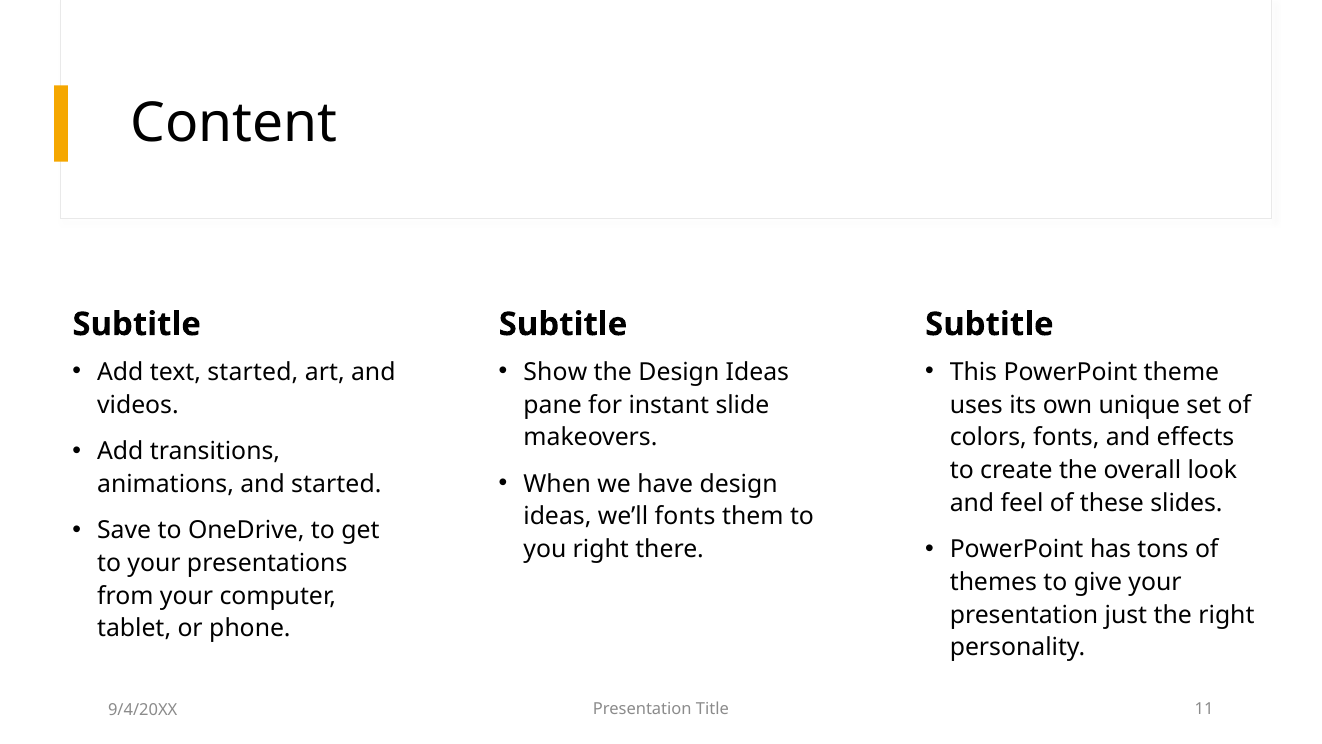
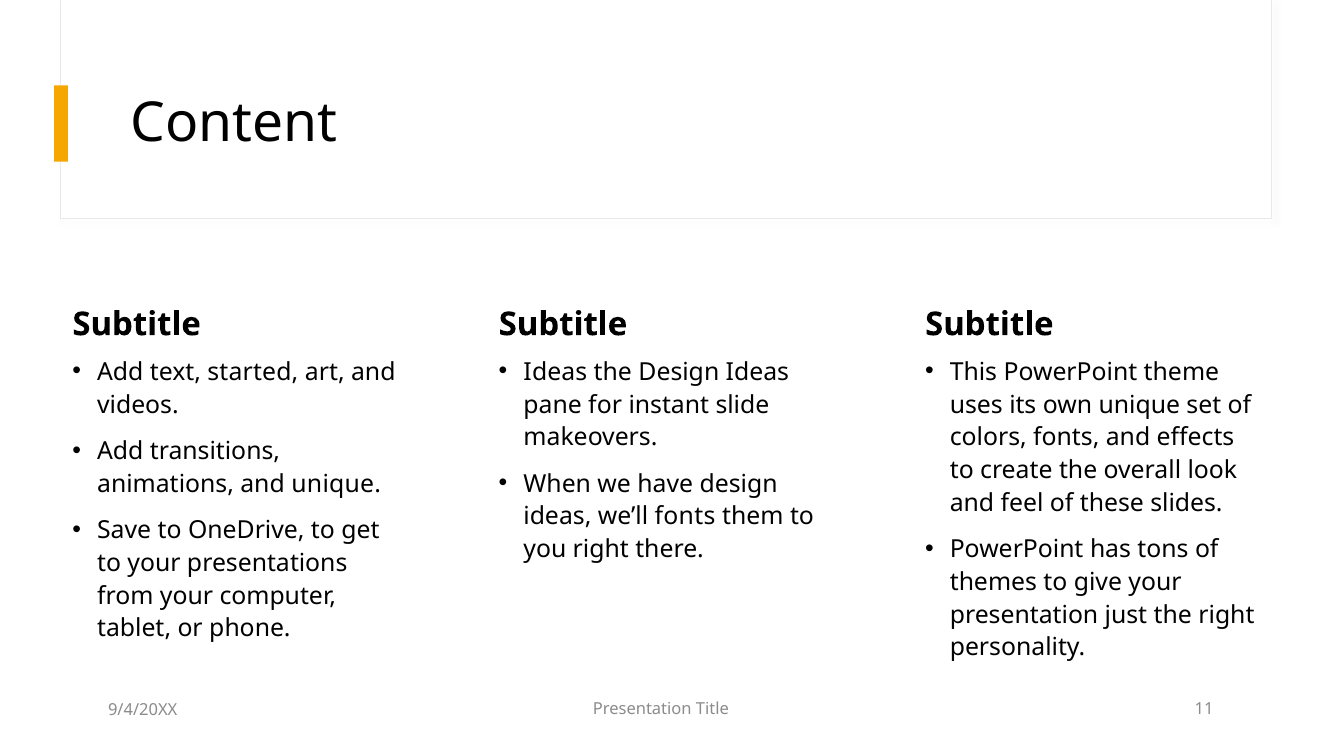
Show at (555, 372): Show -> Ideas
and started: started -> unique
